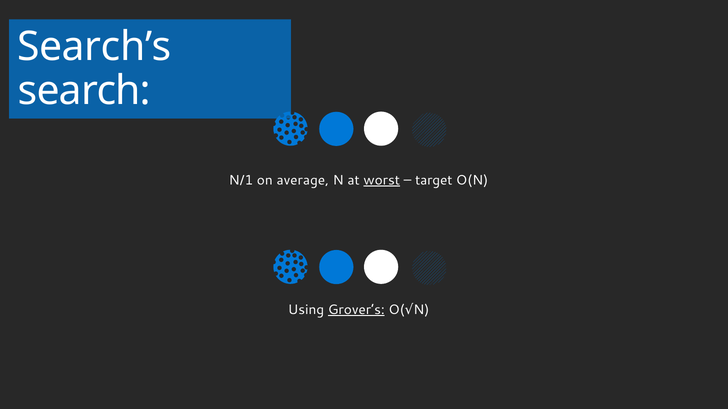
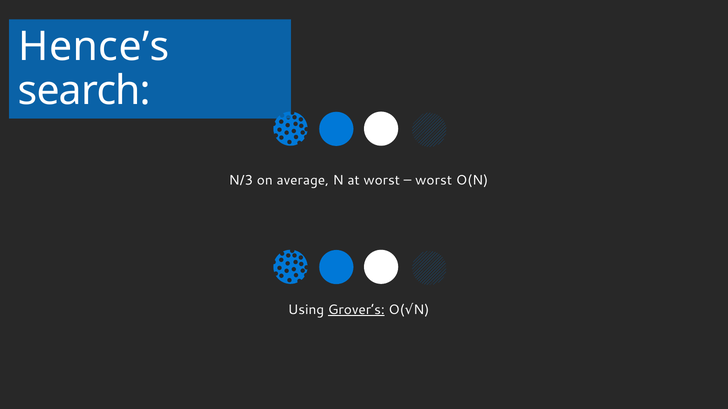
Search’s: Search’s -> Hence’s
N/1: N/1 -> N/3
worst at (382, 180) underline: present -> none
target at (434, 180): target -> worst
